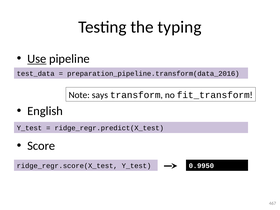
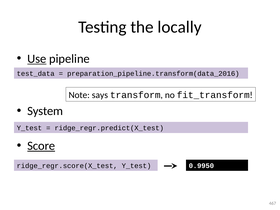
typing: typing -> locally
English: English -> System
Score underline: none -> present
